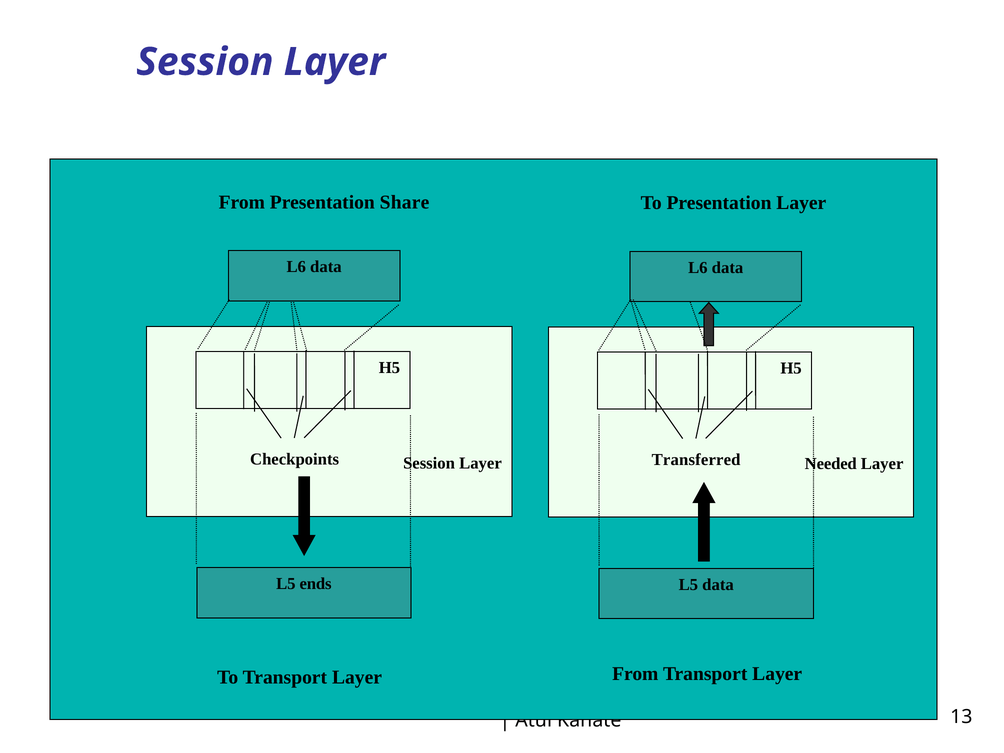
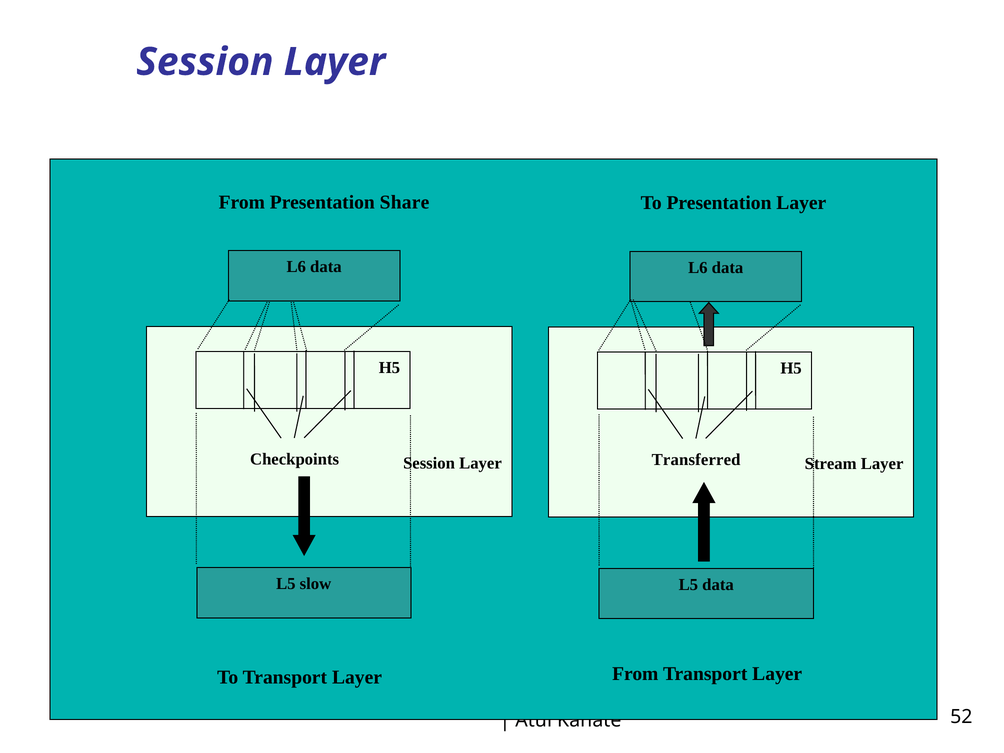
Needed: Needed -> Stream
ends: ends -> slow
13: 13 -> 52
